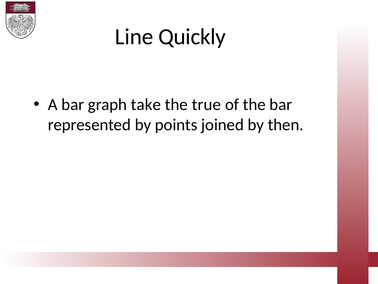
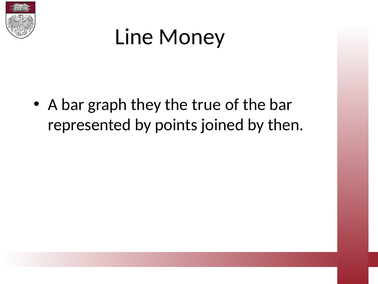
Quickly: Quickly -> Money
take: take -> they
